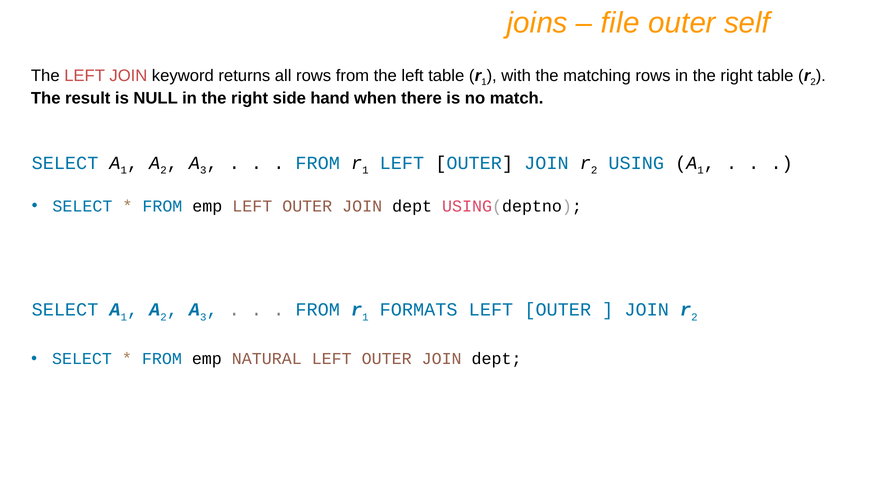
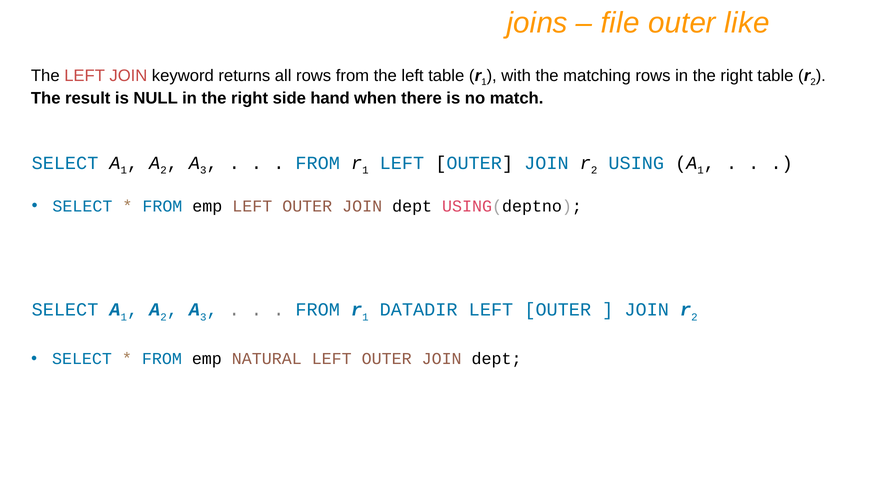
self: self -> like
FORMATS: FORMATS -> DATADIR
